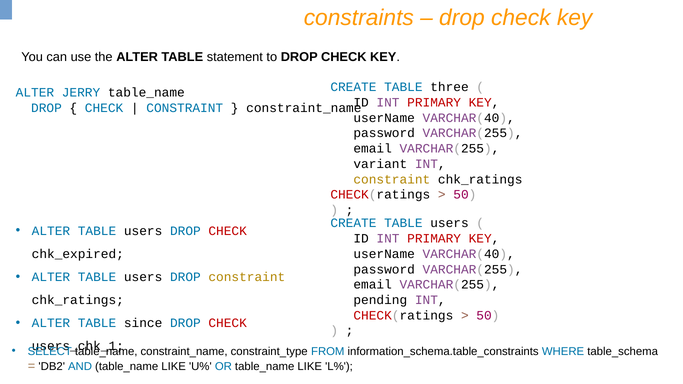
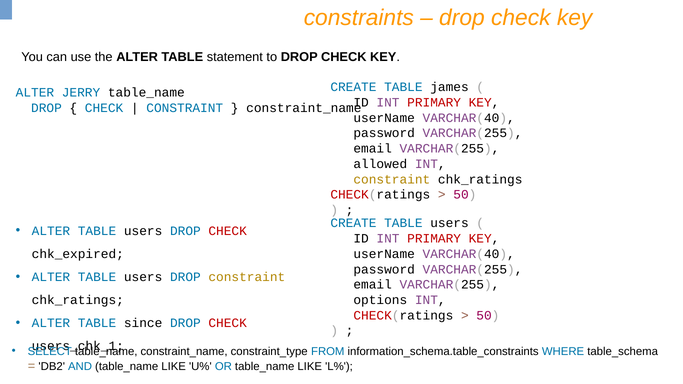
three: three -> james
variant: variant -> allowed
pending: pending -> options
